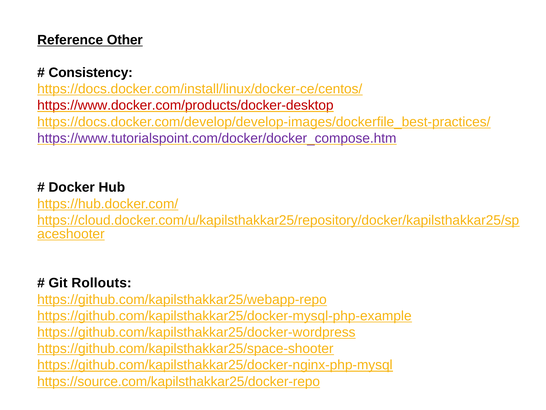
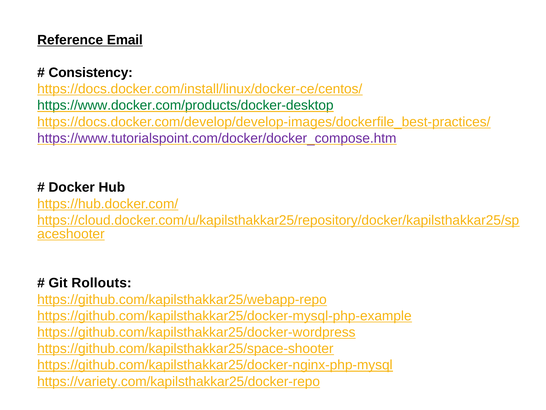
Other: Other -> Email
https://www.docker.com/products/docker-desktop colour: red -> green
https://source.com/kapilsthakkar25/docker-repo: https://source.com/kapilsthakkar25/docker-repo -> https://variety.com/kapilsthakkar25/docker-repo
